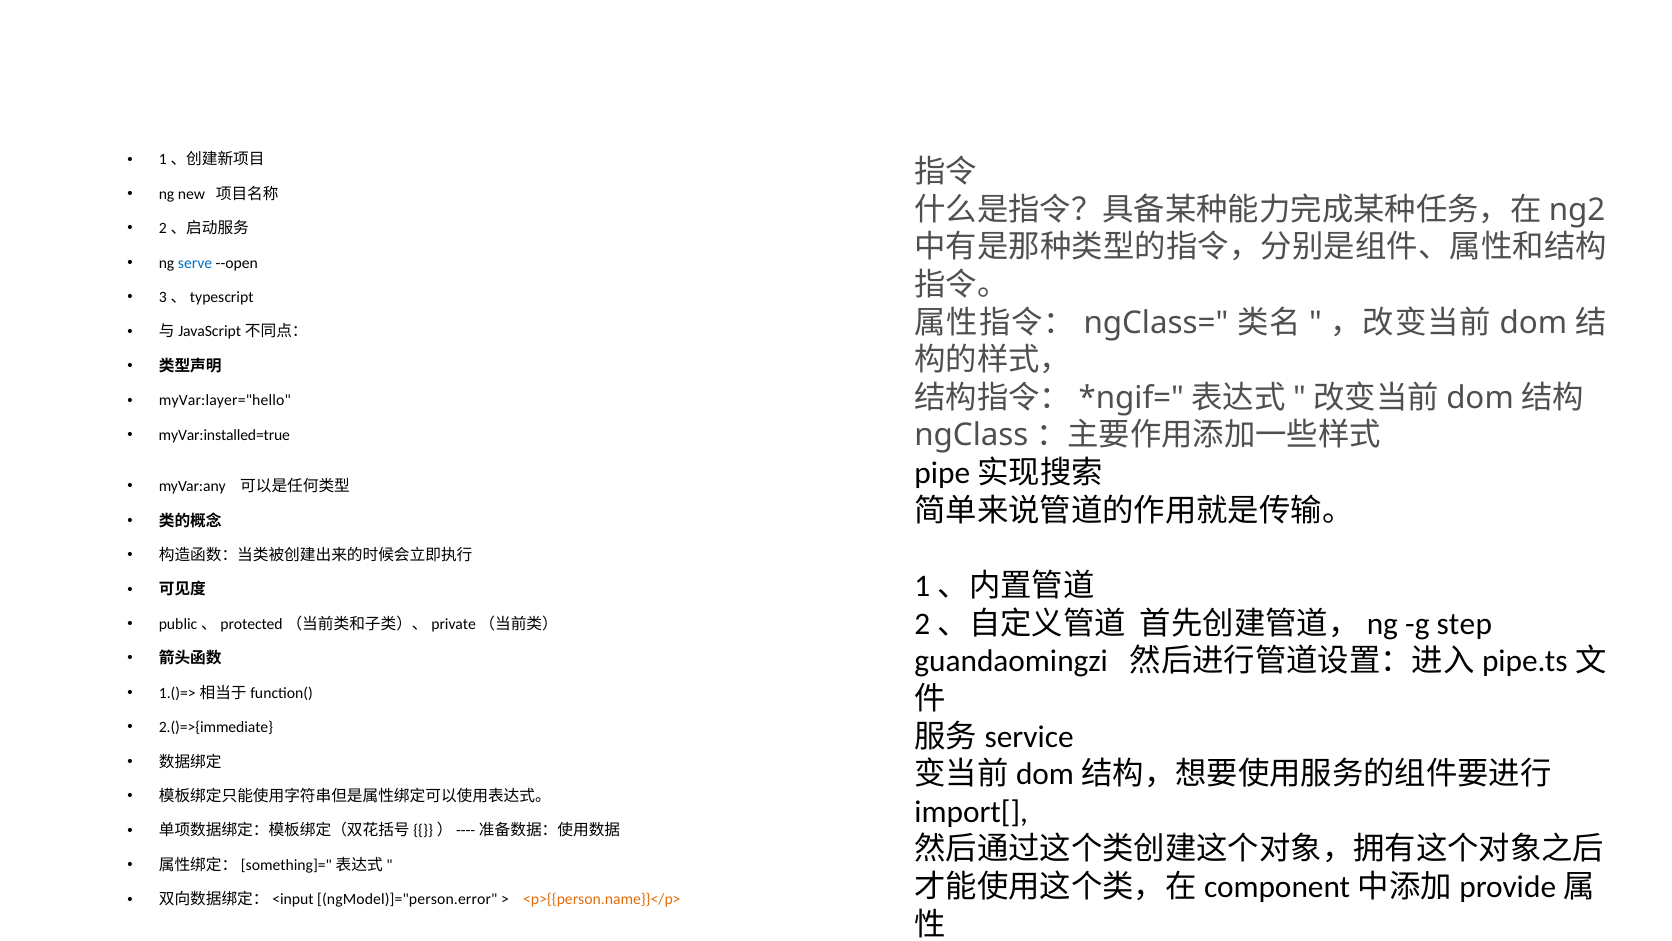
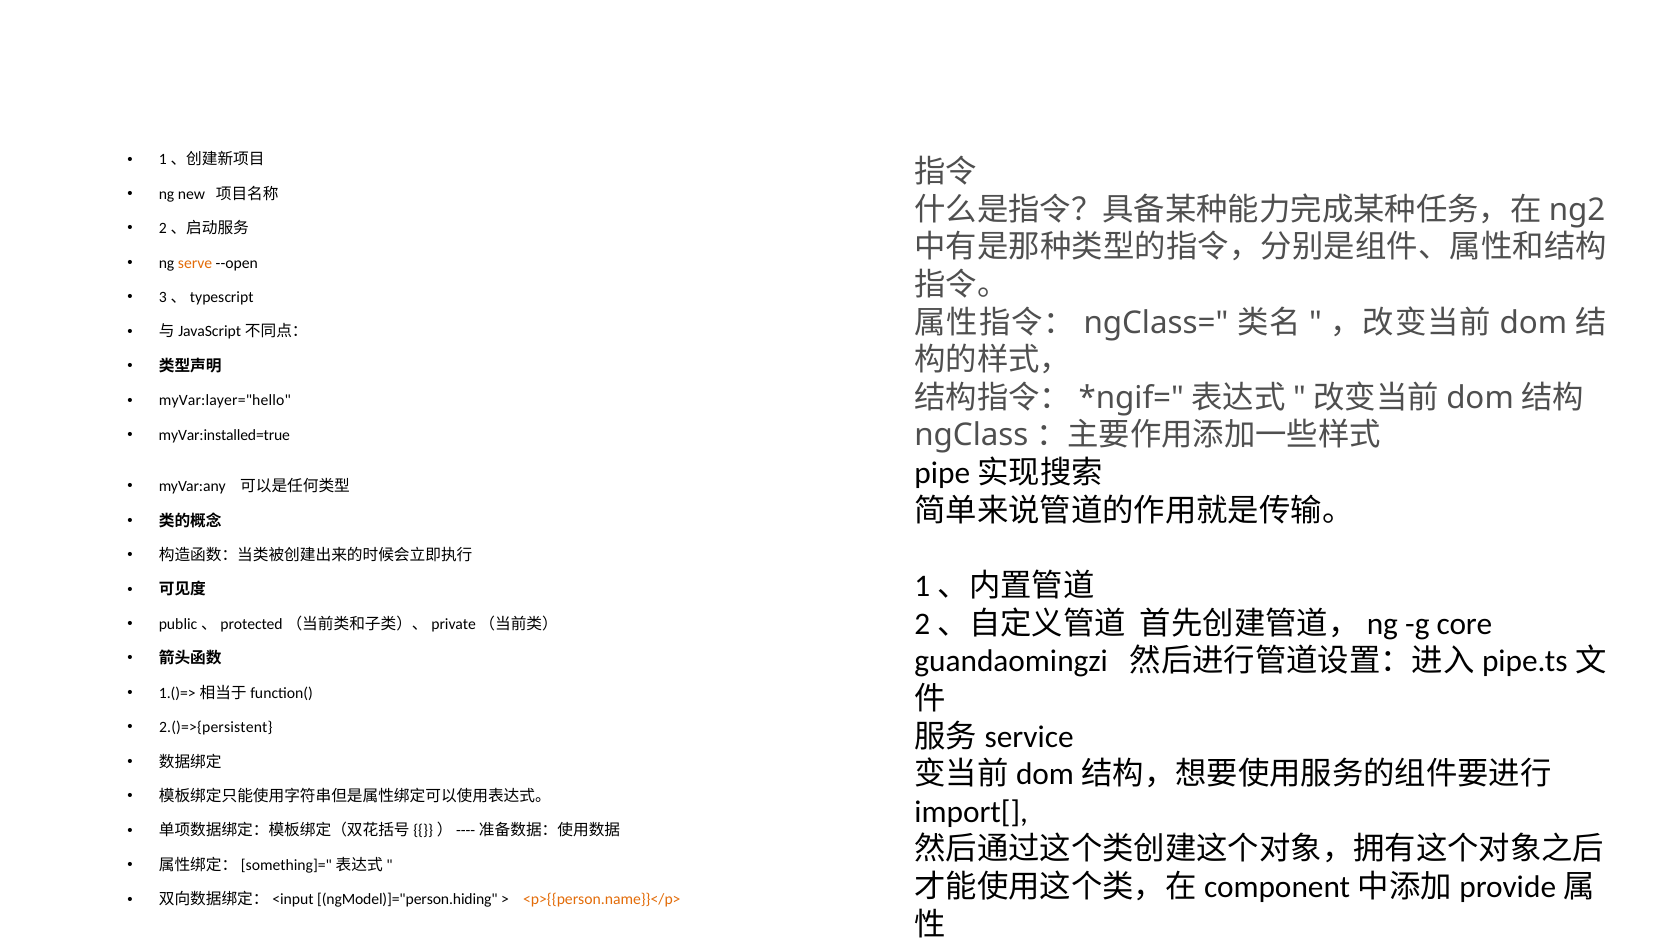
serve colour: blue -> orange
step: step -> core
2.()=>{immediate: 2.()=>{immediate -> 2.()=>{persistent
ngModel)]="person.error: ngModel)]="person.error -> ngModel)]="person.hiding
